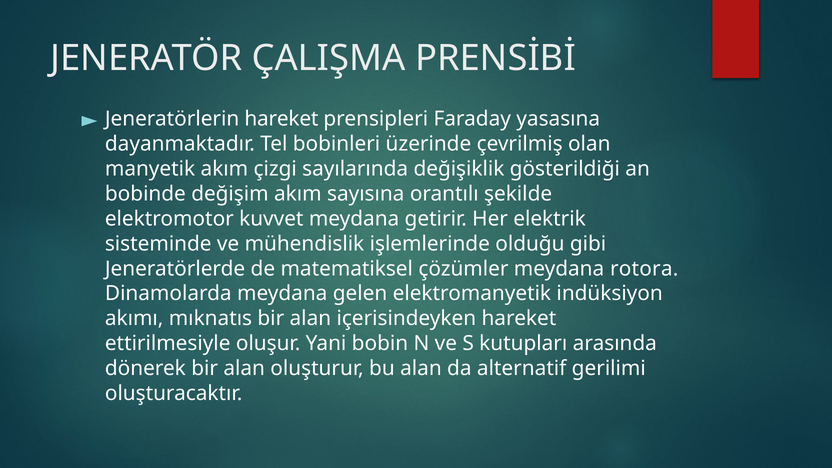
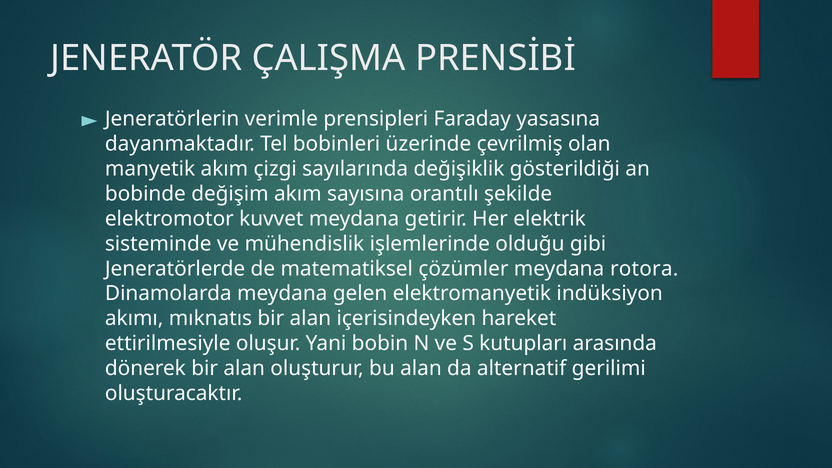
Jeneratörlerin hareket: hareket -> verimle
